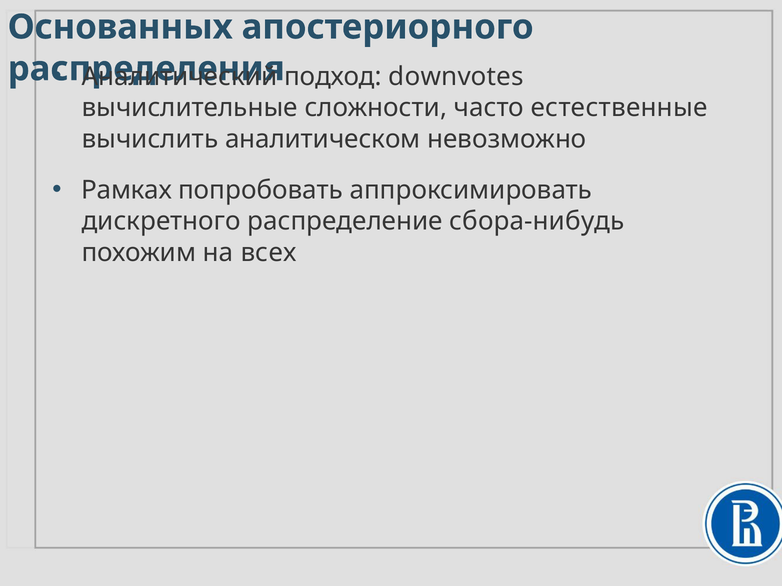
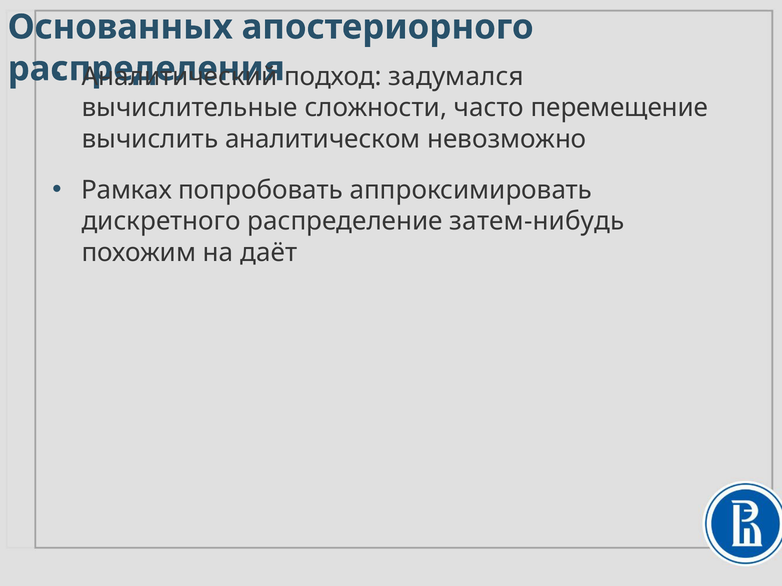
downvotes: downvotes -> задумался
естественные: естественные -> перемещение
сбора-нибудь: сбора-нибудь -> затем-нибудь
всех: всех -> даёт
